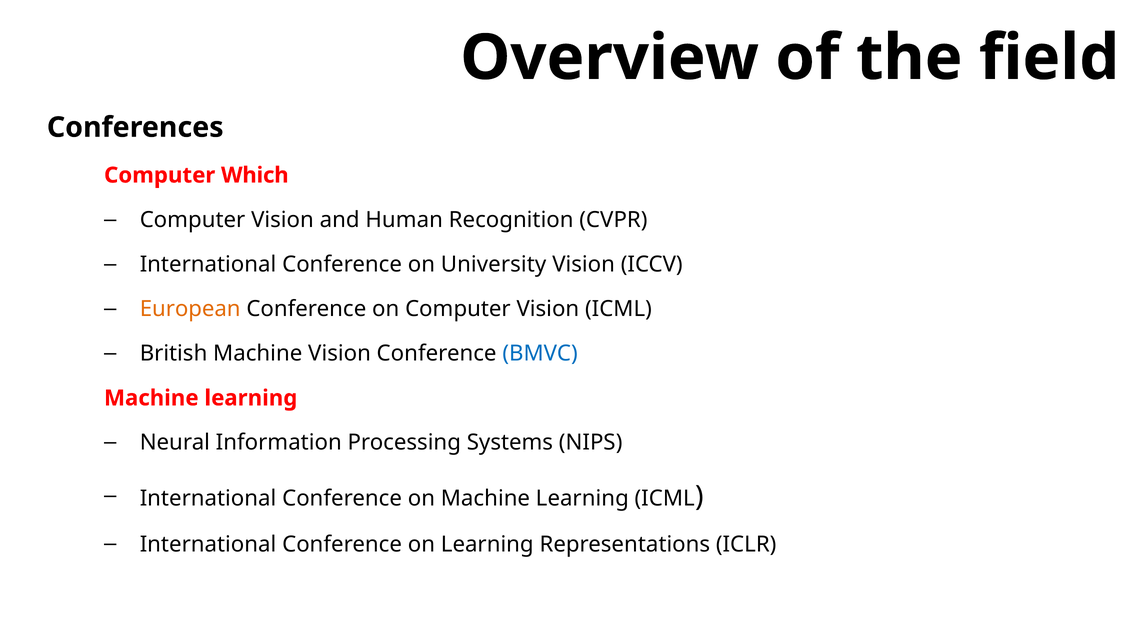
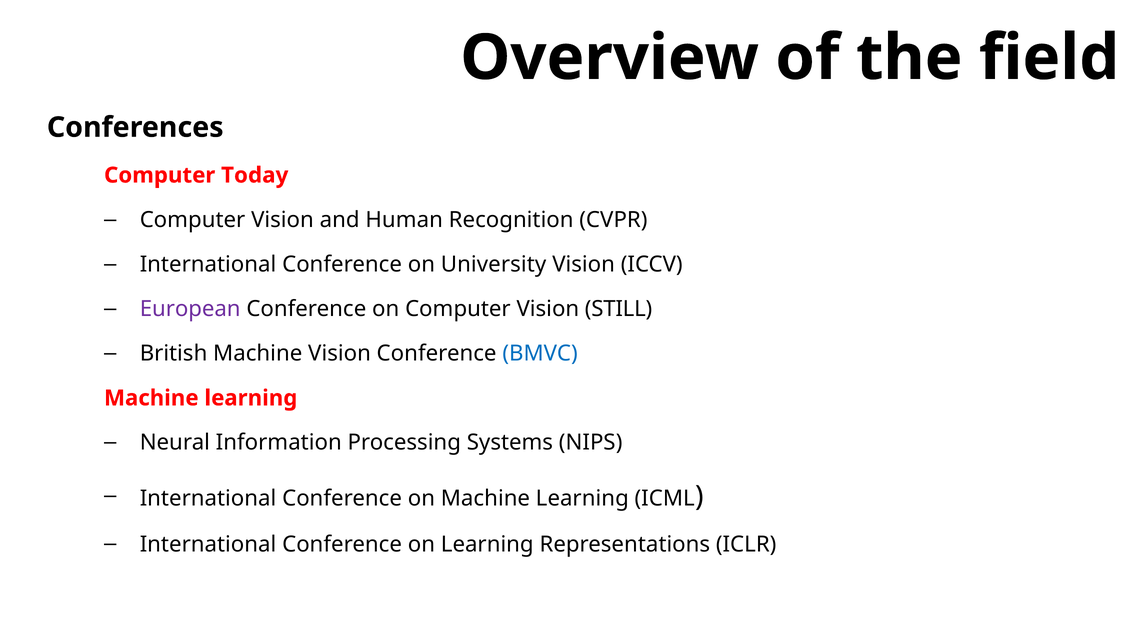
Which: Which -> Today
European colour: orange -> purple
Vision ICML: ICML -> STILL
